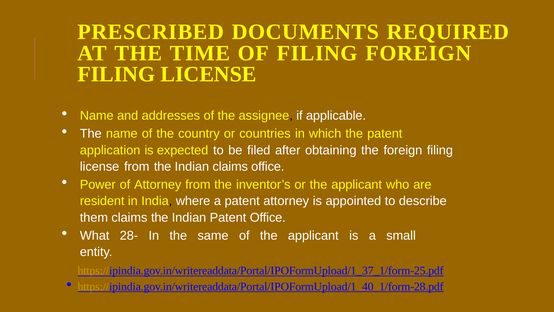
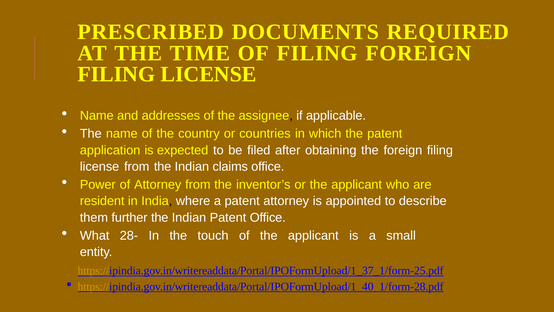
them claims: claims -> further
same: same -> touch
